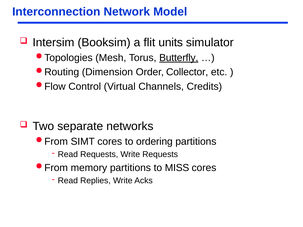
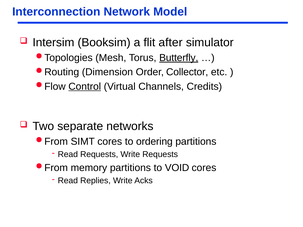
units: units -> after
Control underline: none -> present
MISS: MISS -> VOID
